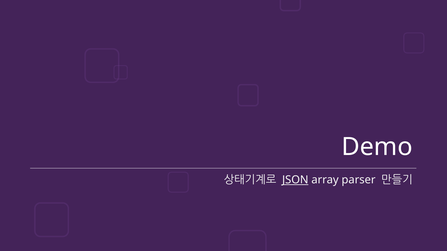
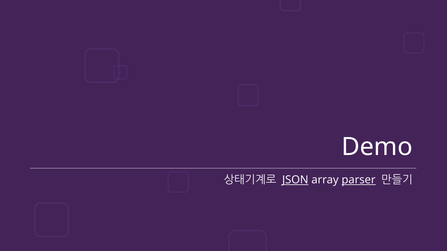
parser underline: none -> present
